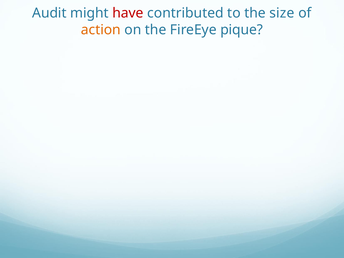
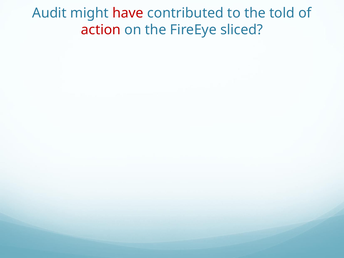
size: size -> told
action colour: orange -> red
pique: pique -> sliced
